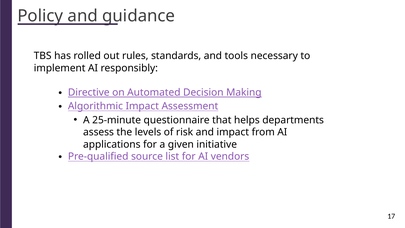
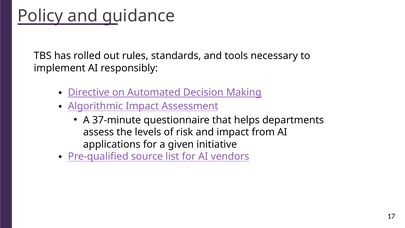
25-minute: 25-minute -> 37-minute
